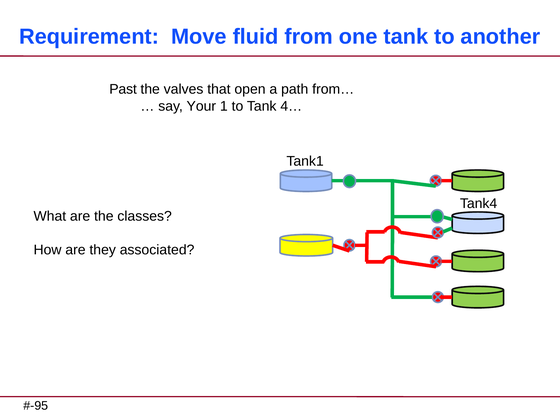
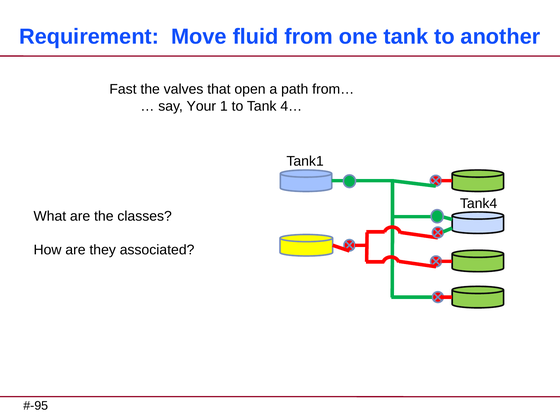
Past: Past -> Fast
